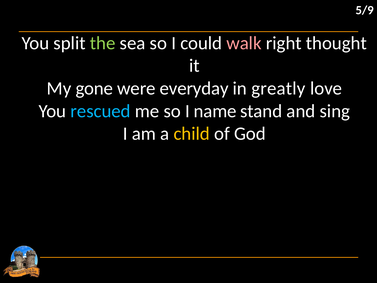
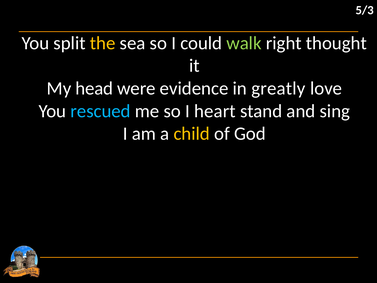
5/9: 5/9 -> 5/3
the colour: light green -> yellow
walk colour: pink -> light green
gone: gone -> head
everyday: everyday -> evidence
name: name -> heart
